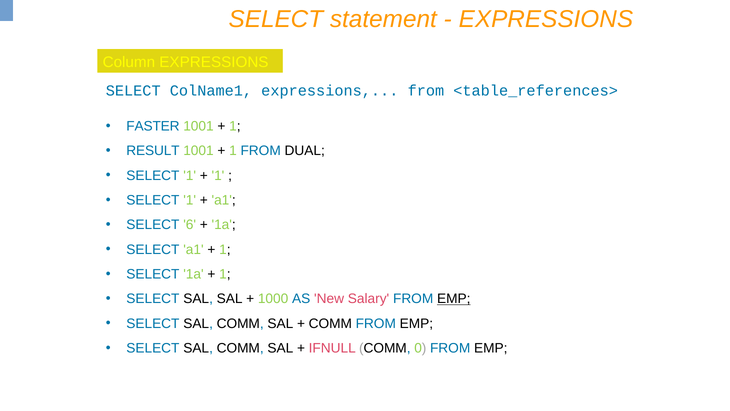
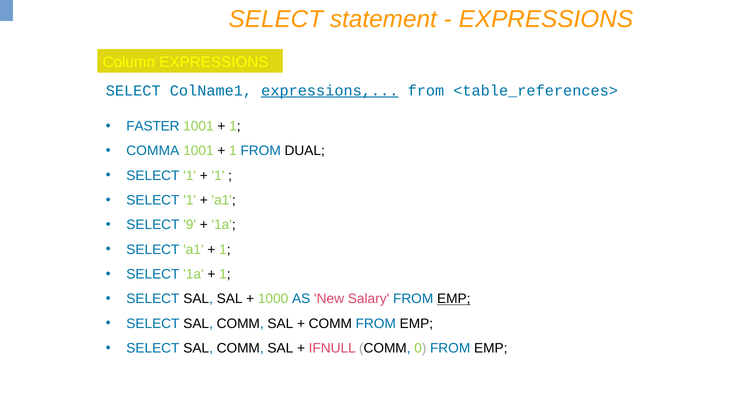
expressions at (330, 90) underline: none -> present
RESULT: RESULT -> COMMA
6: 6 -> 9
